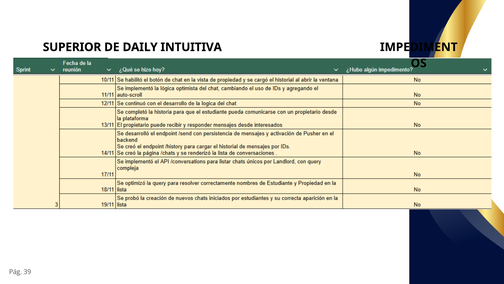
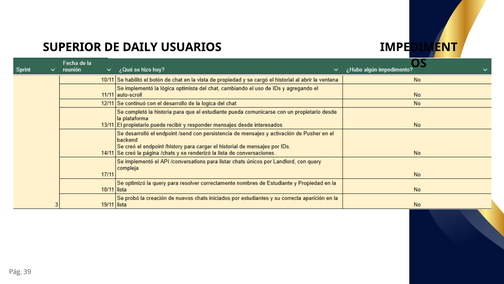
INTUITIVA: INTUITIVA -> USUARIOS
